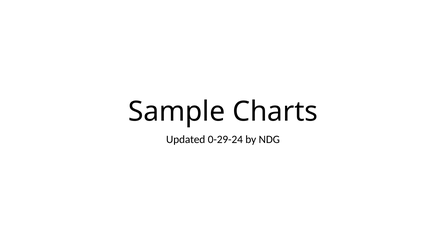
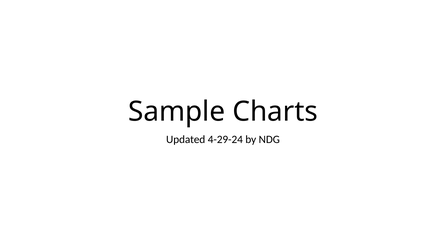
0-29-24: 0-29-24 -> 4-29-24
